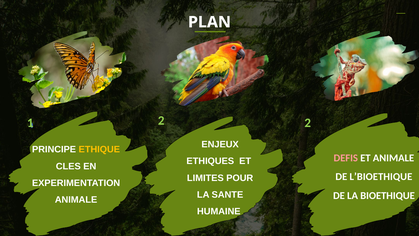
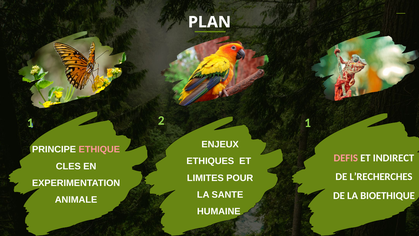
2 2: 2 -> 1
ETHIQUE colour: yellow -> pink
ET ANIMALE: ANIMALE -> INDIRECT
L’BIOETHIQUE: L’BIOETHIQUE -> L’RECHERCHES
